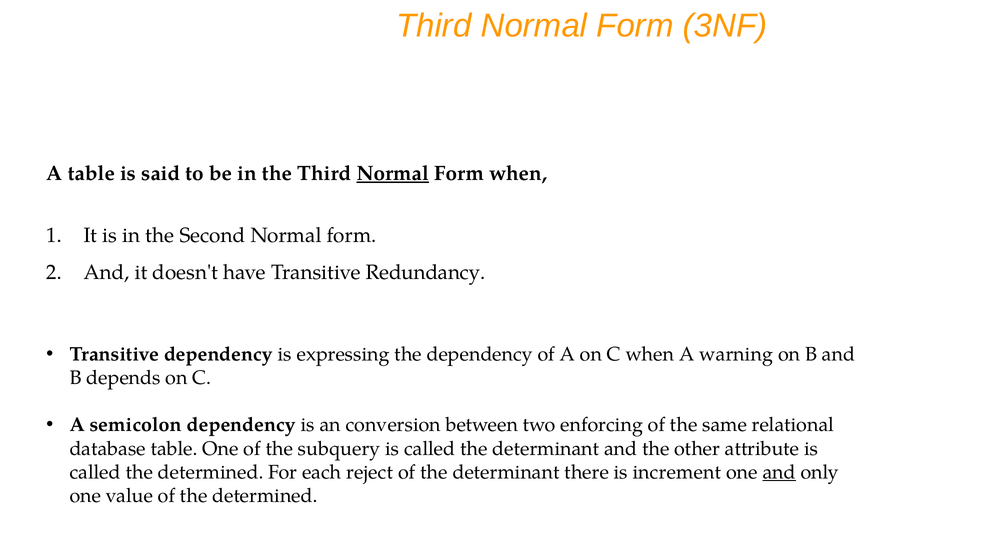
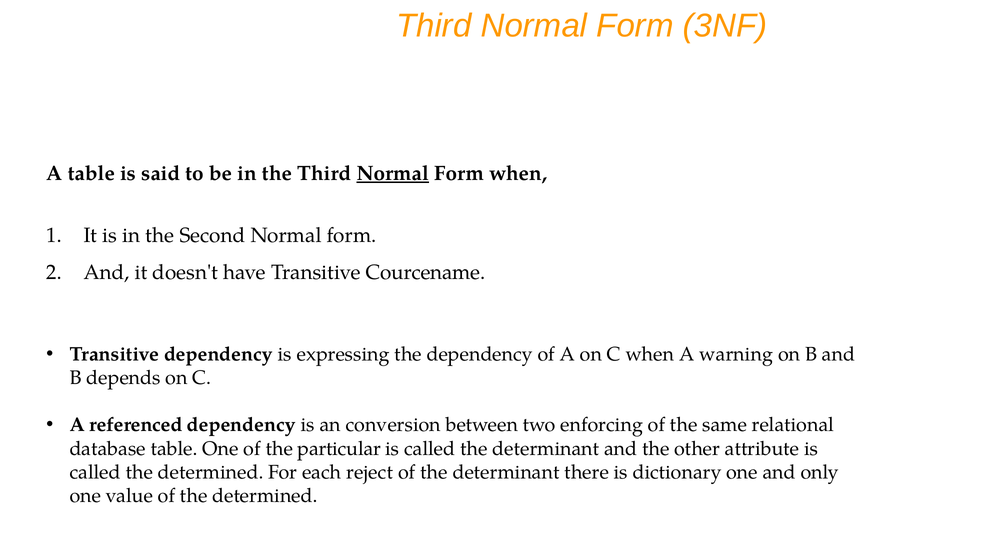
Redundancy: Redundancy -> Courcename
semicolon: semicolon -> referenced
subquery: subquery -> particular
increment: increment -> dictionary
and at (779, 472) underline: present -> none
